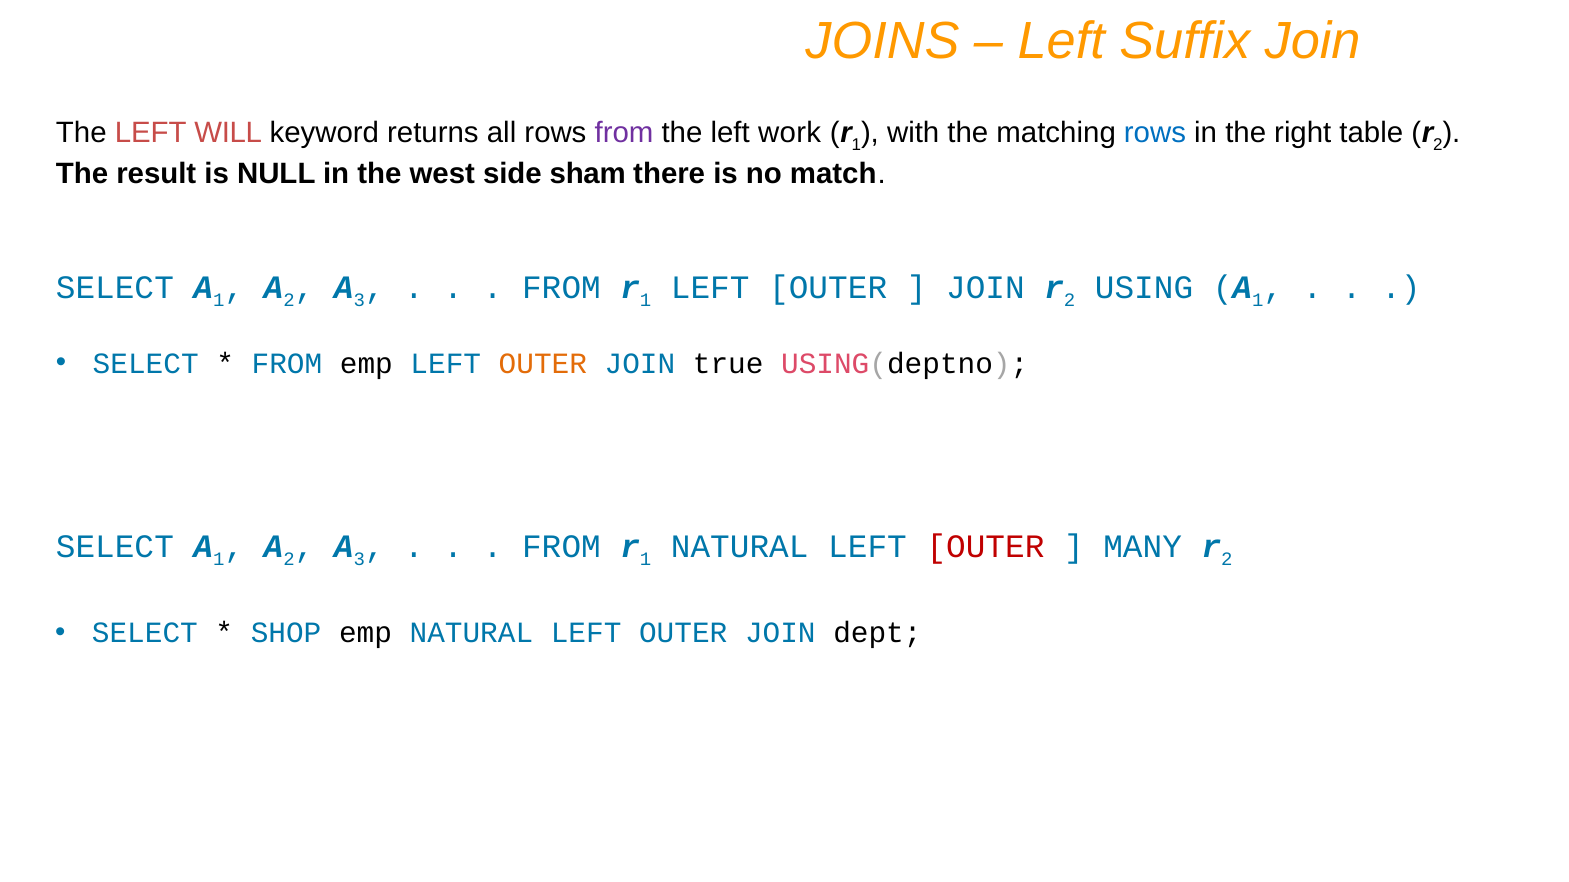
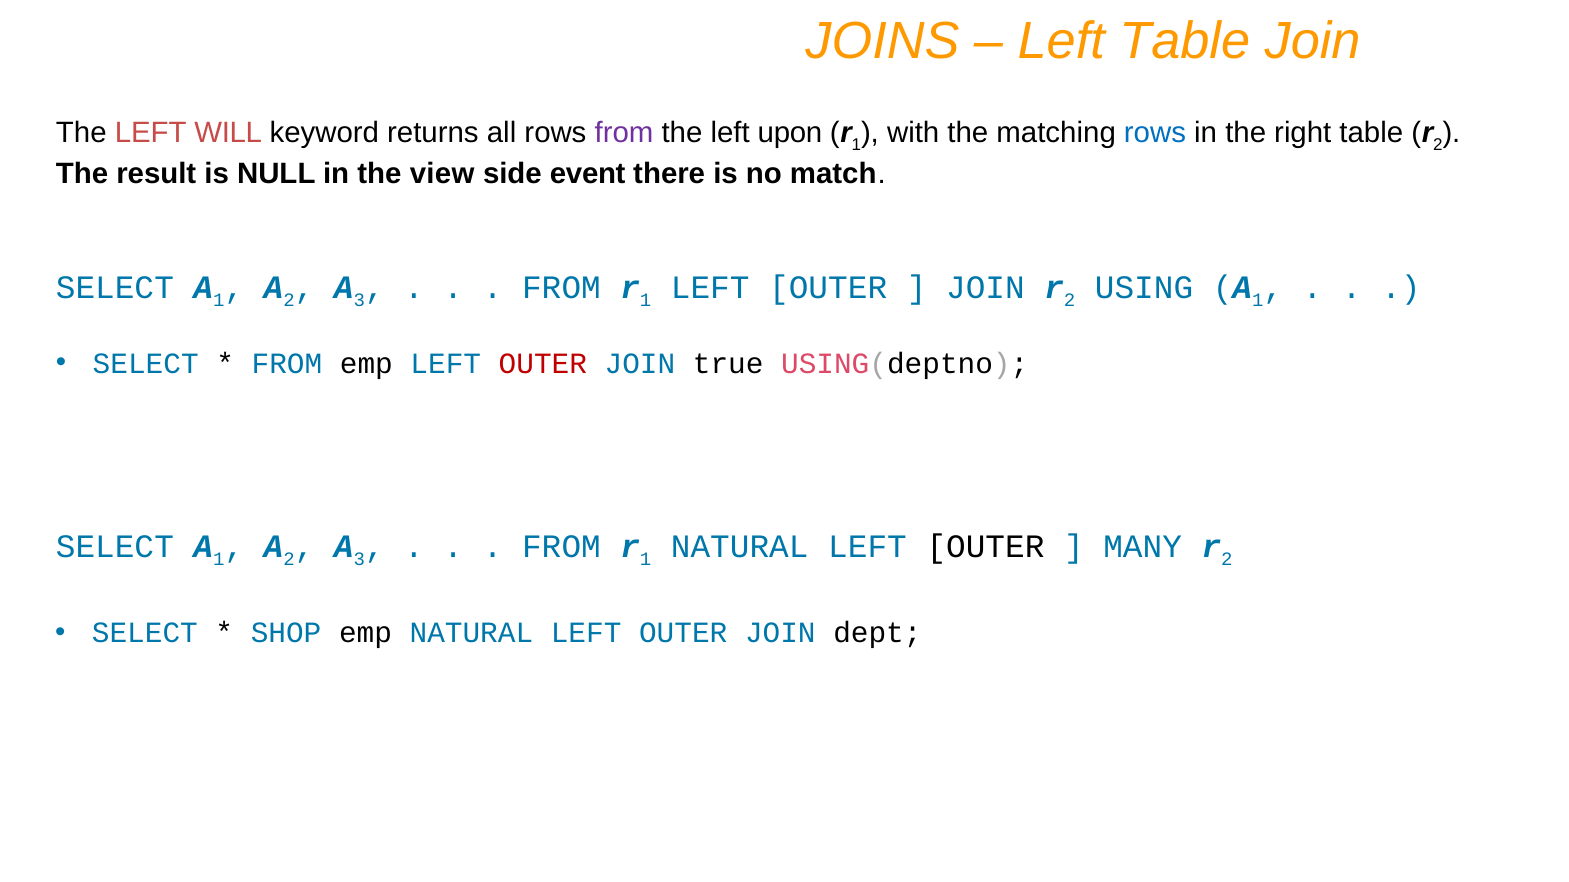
Left Suffix: Suffix -> Table
work: work -> upon
west: west -> view
sham: sham -> event
OUTER at (543, 364) colour: orange -> red
OUTER at (985, 547) colour: red -> black
